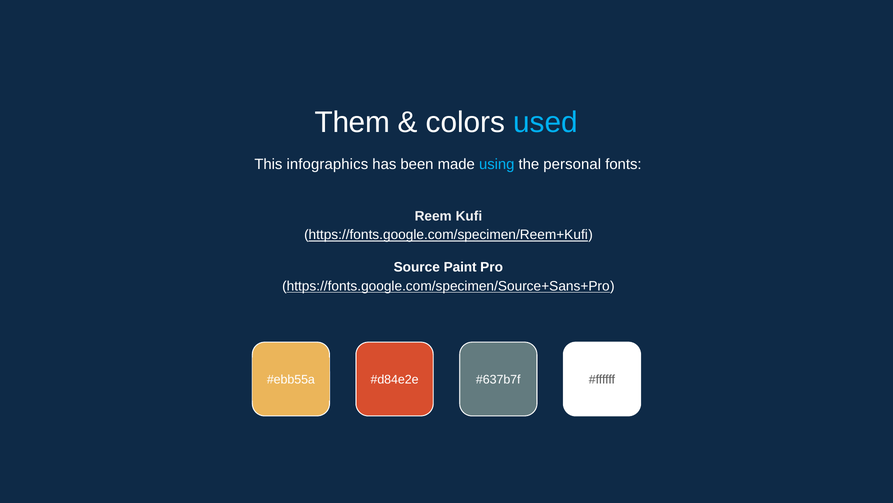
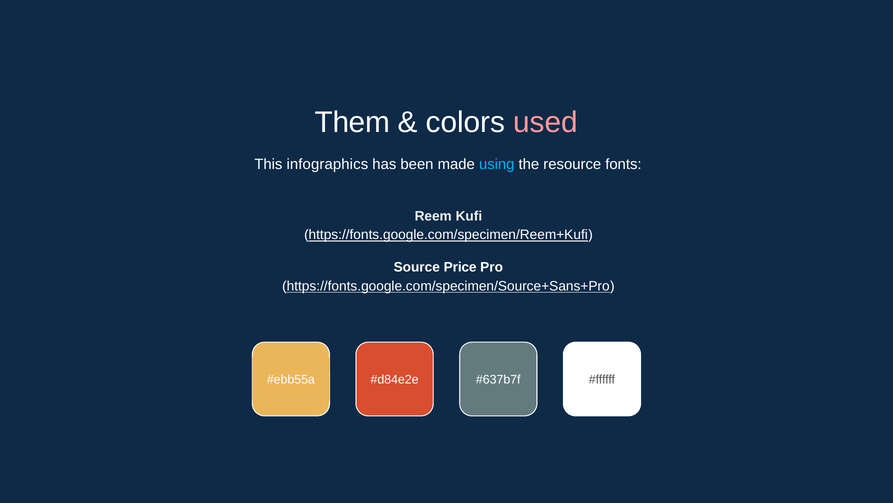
used colour: light blue -> pink
personal: personal -> resource
Paint: Paint -> Price
